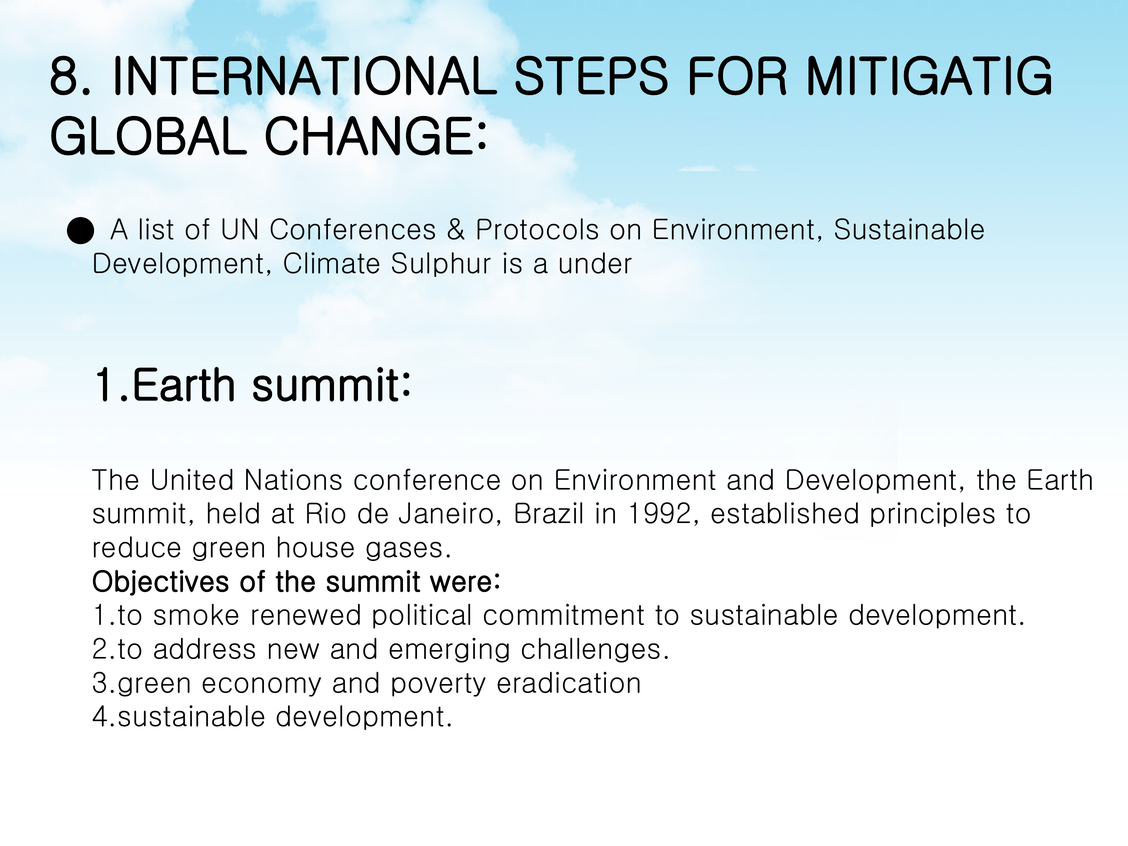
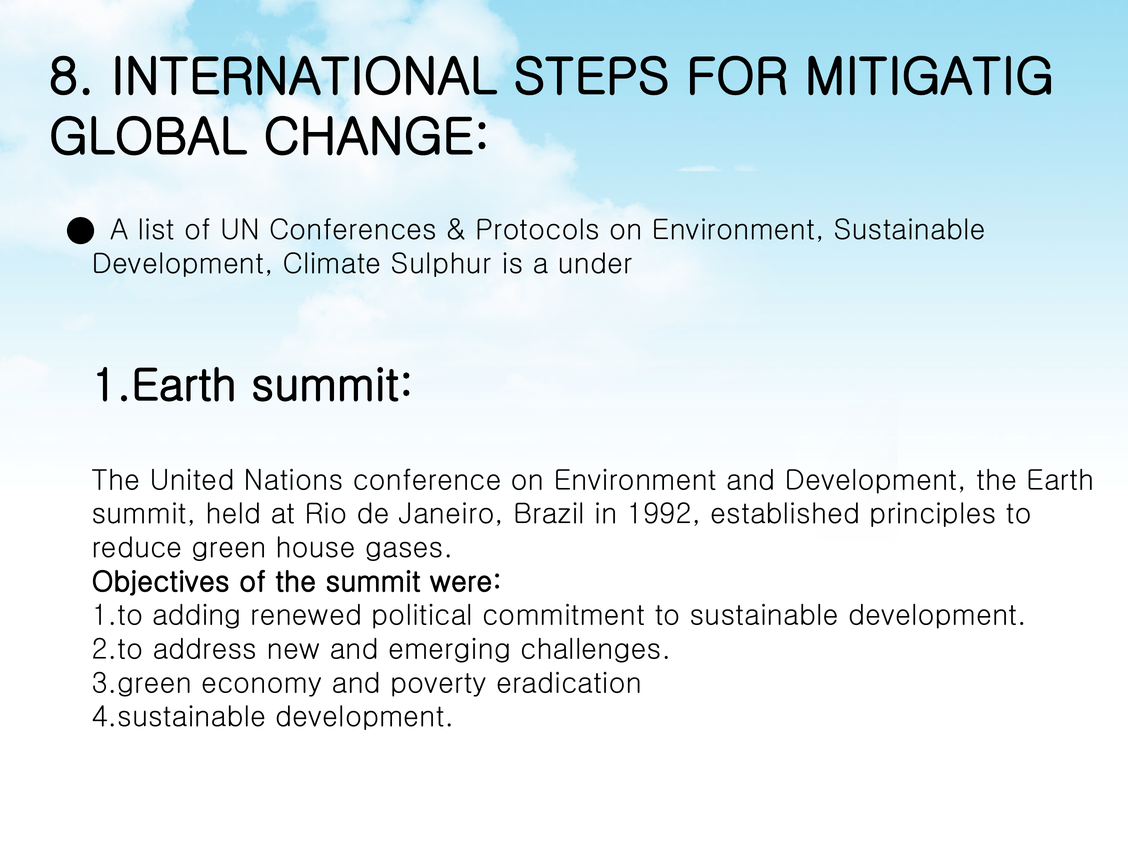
smoke: smoke -> adding
